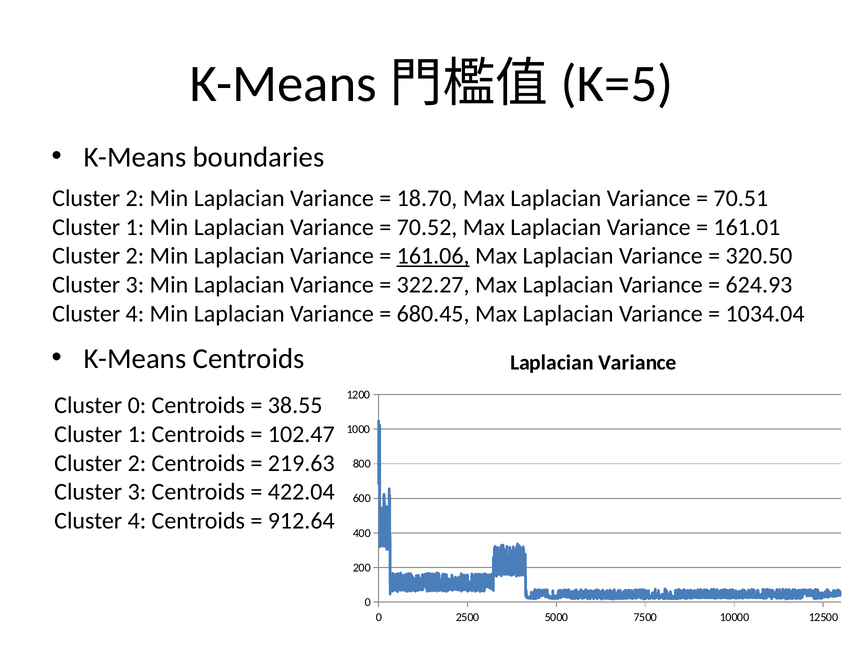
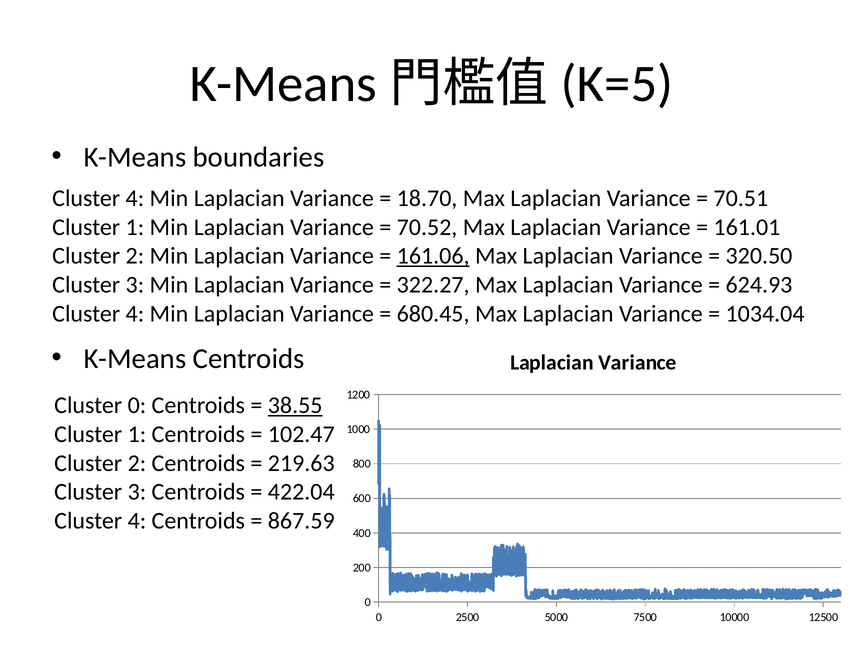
2 at (135, 198): 2 -> 4
38.55 underline: none -> present
912.64: 912.64 -> 867.59
